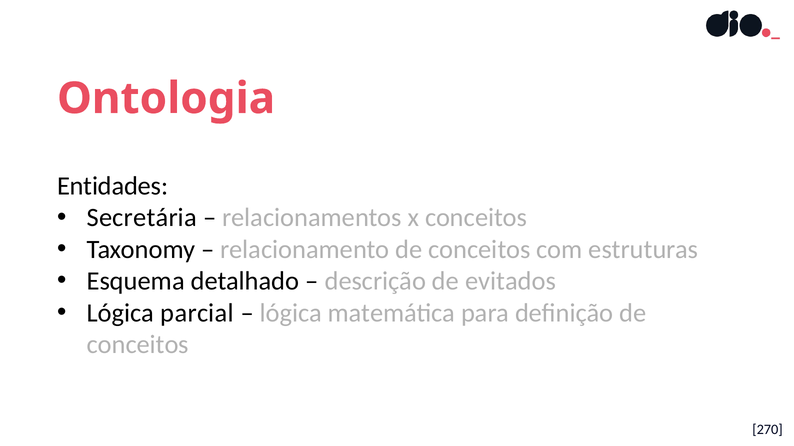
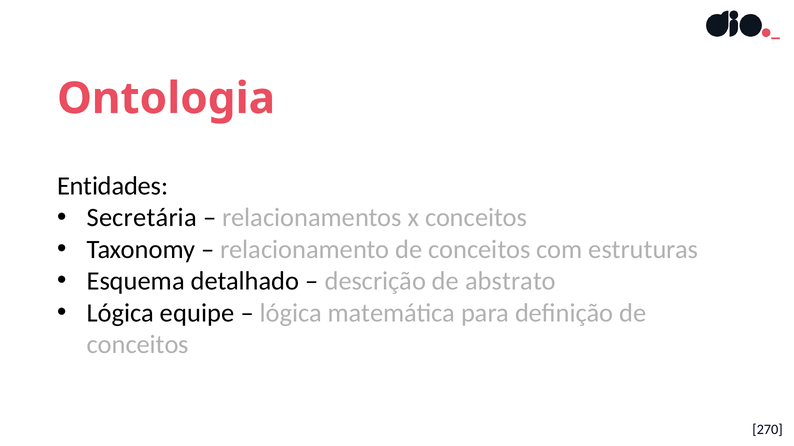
evitados: evitados -> abstrato
parcial: parcial -> equipe
